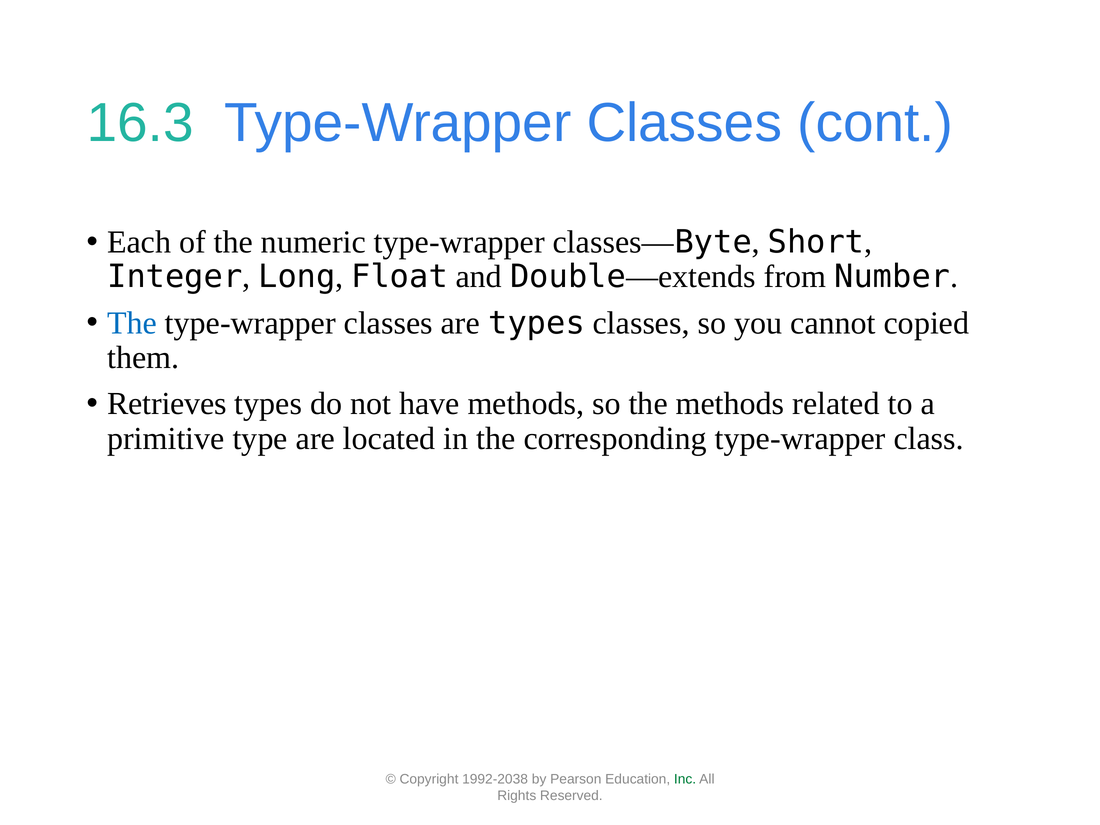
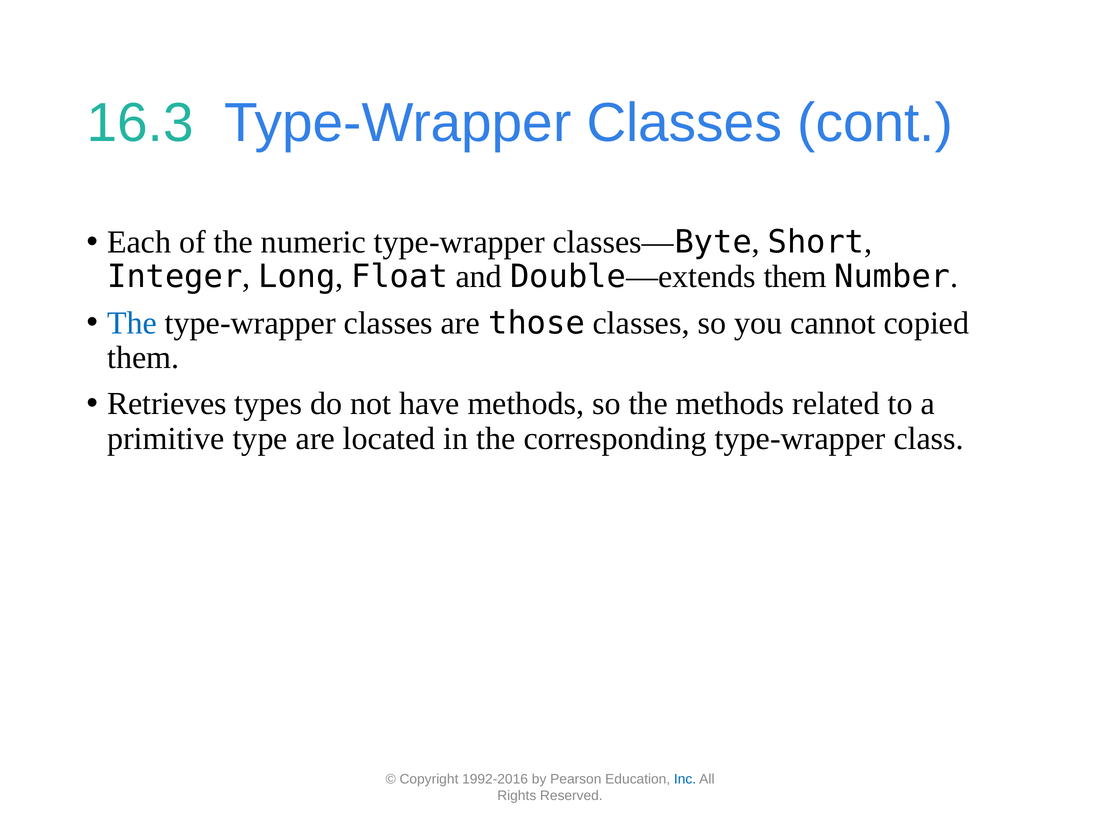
Double—extends from: from -> them
are types: types -> those
1992-2038: 1992-2038 -> 1992-2016
Inc colour: green -> blue
